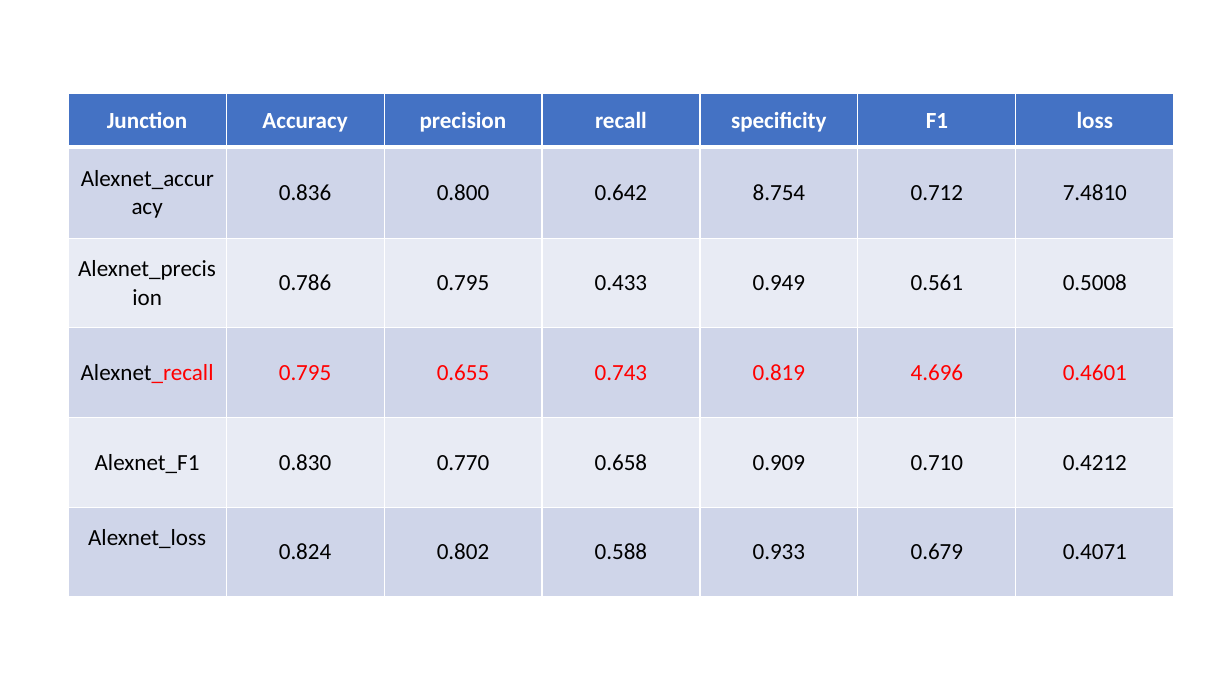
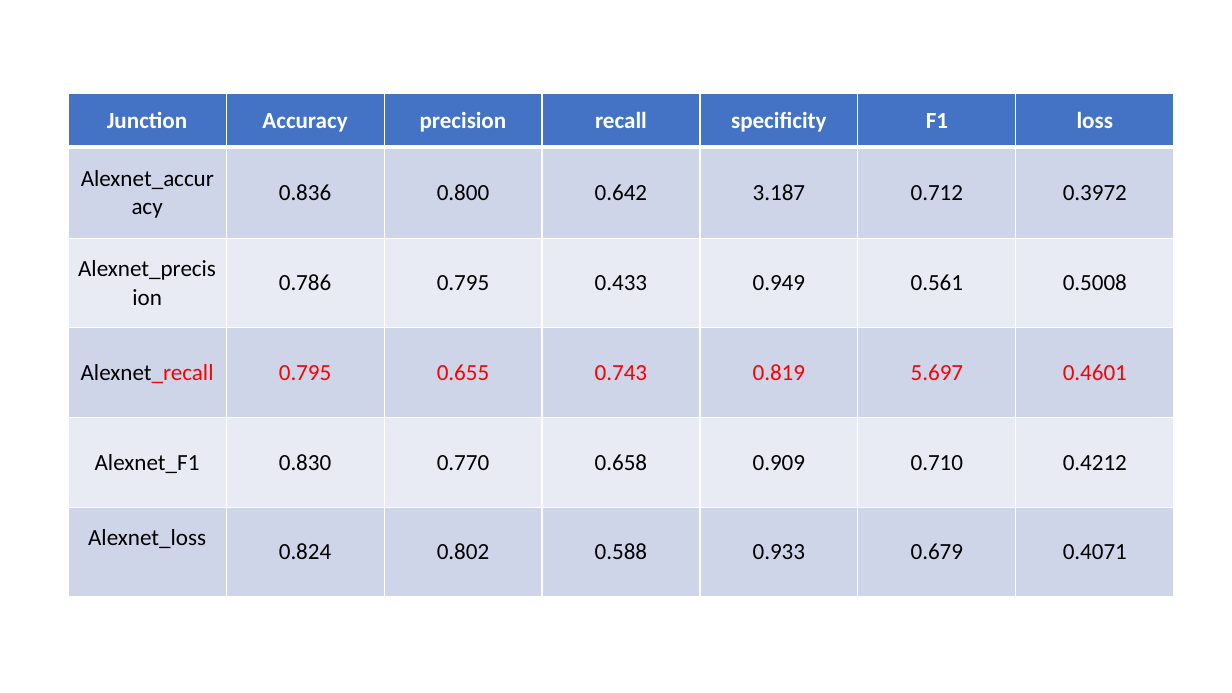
8.754: 8.754 -> 3.187
7.4810: 7.4810 -> 0.3972
4.696: 4.696 -> 5.697
